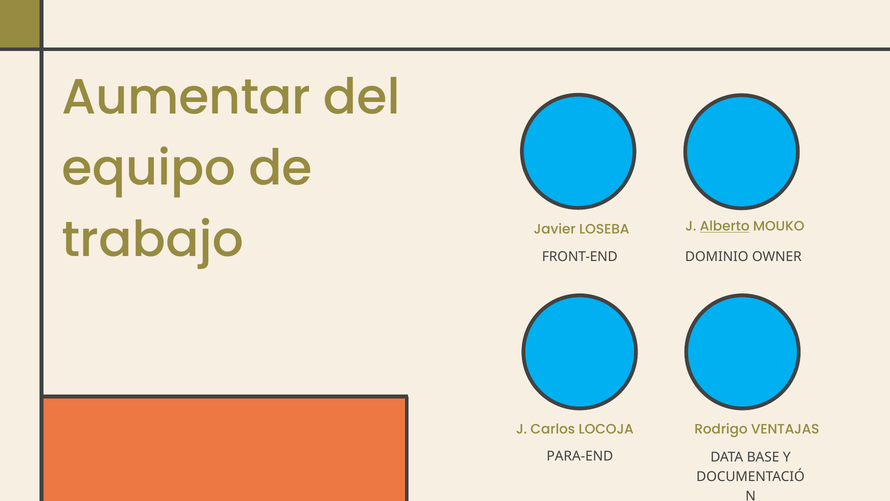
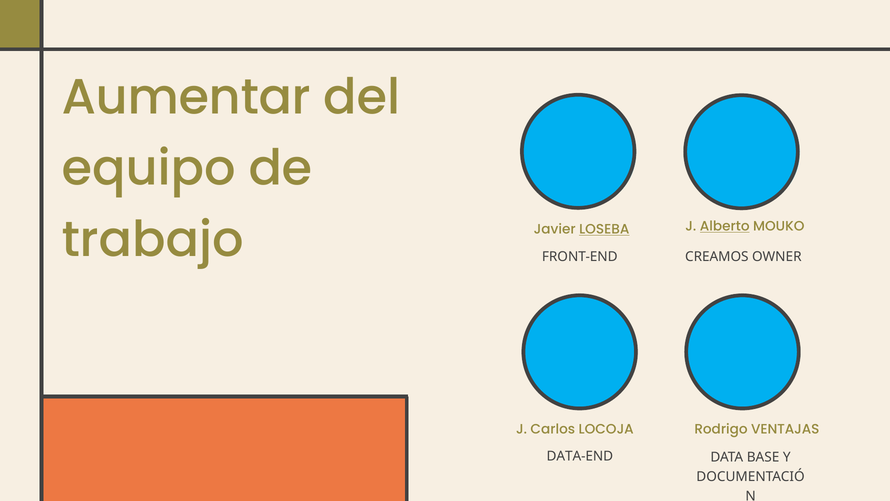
LOSEBA underline: none -> present
DOMINIO: DOMINIO -> CREAMOS
PARA-END: PARA-END -> DATA-END
